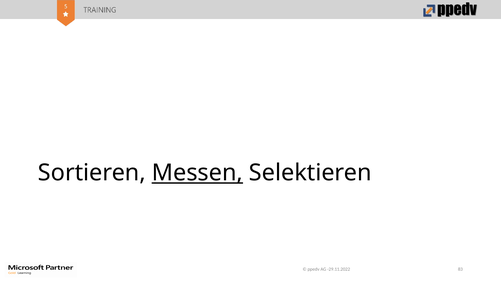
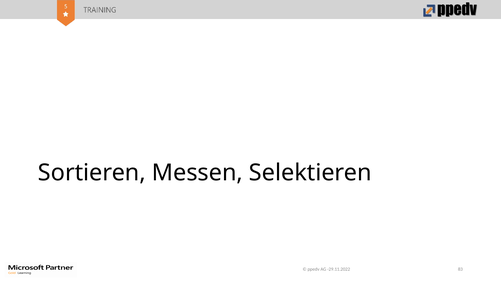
Messen underline: present -> none
